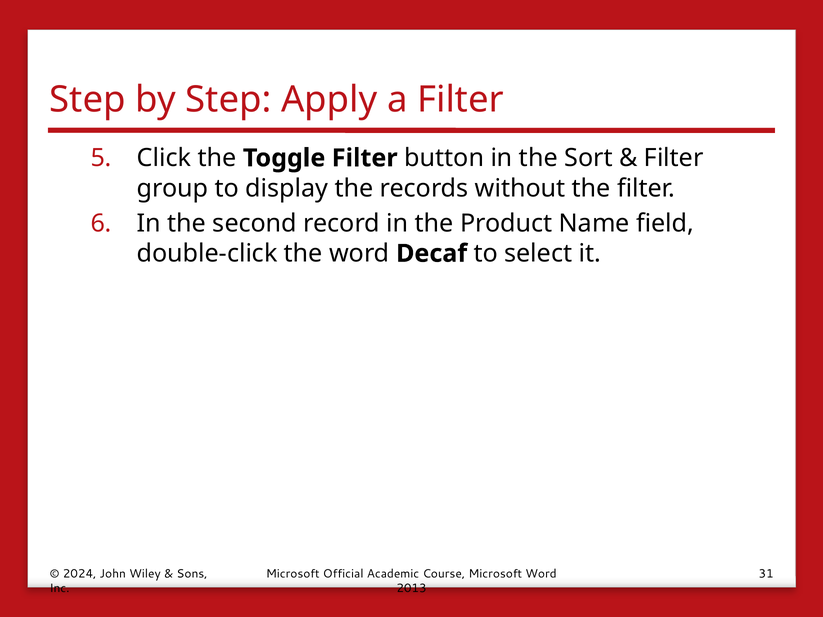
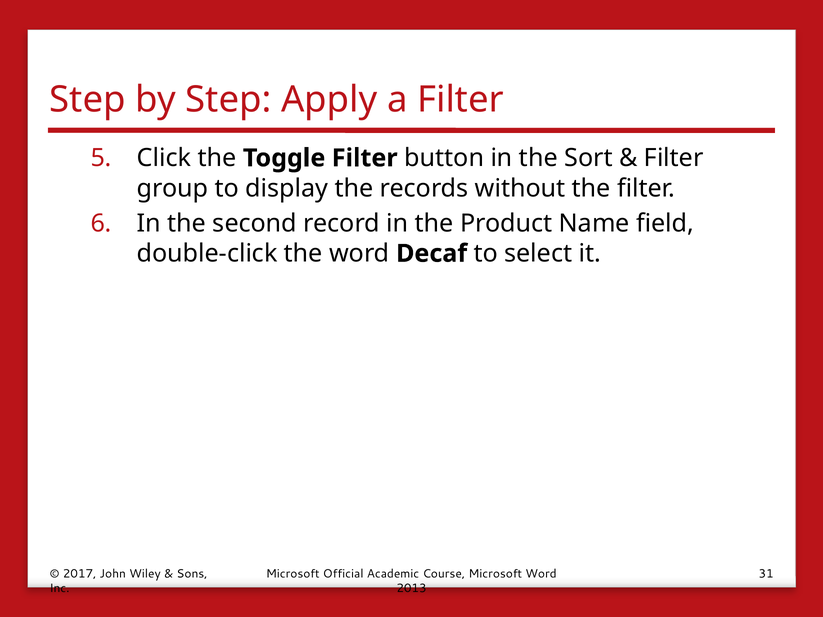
2024: 2024 -> 2017
